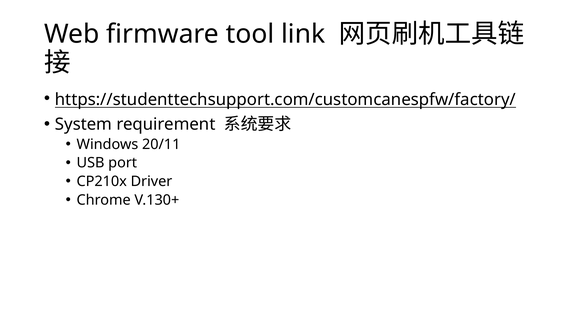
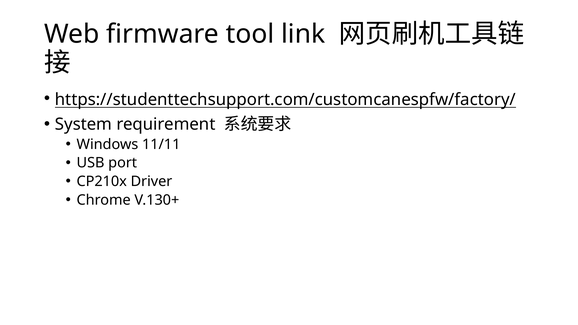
20/11: 20/11 -> 11/11
